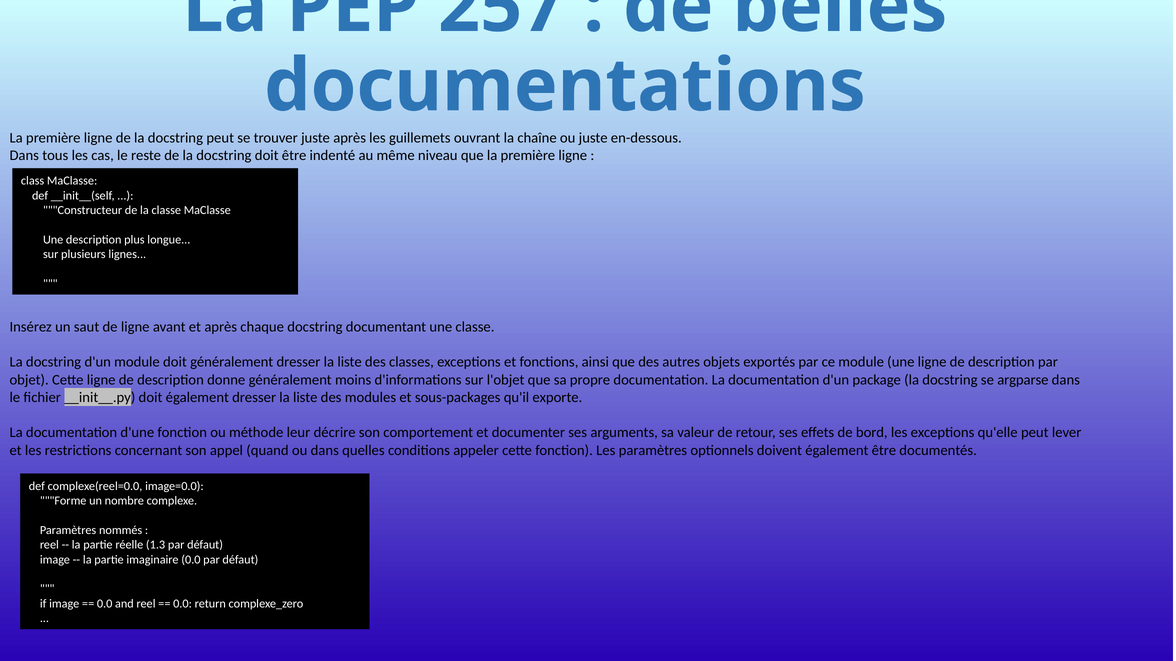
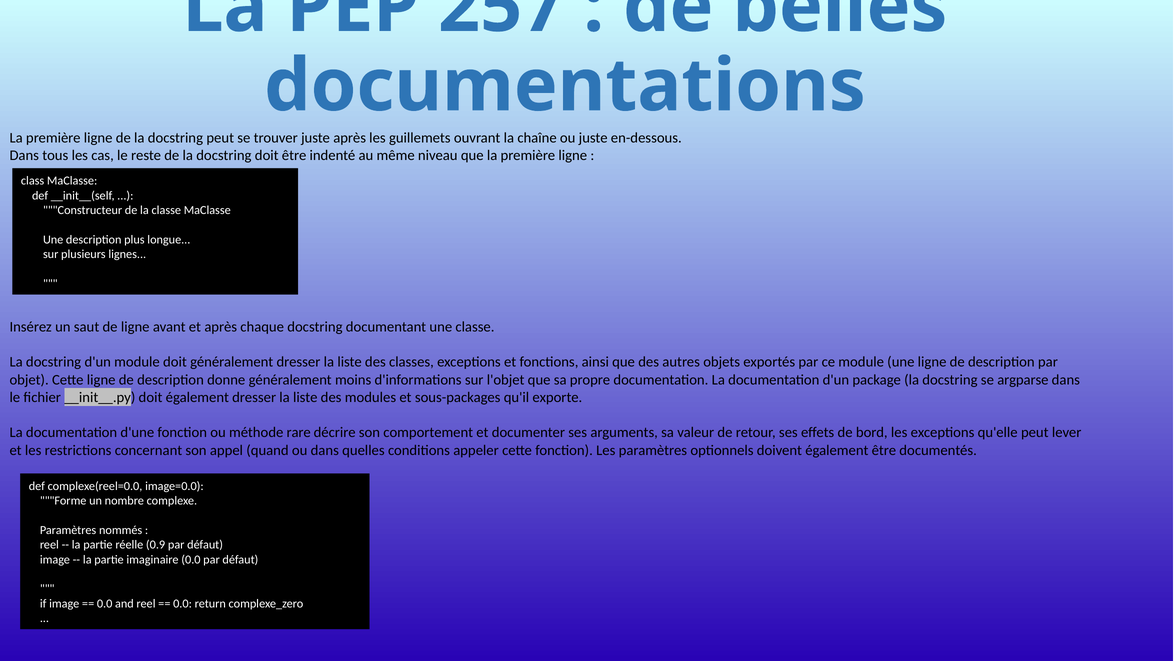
leur: leur -> rare
1.3: 1.3 -> 0.9
